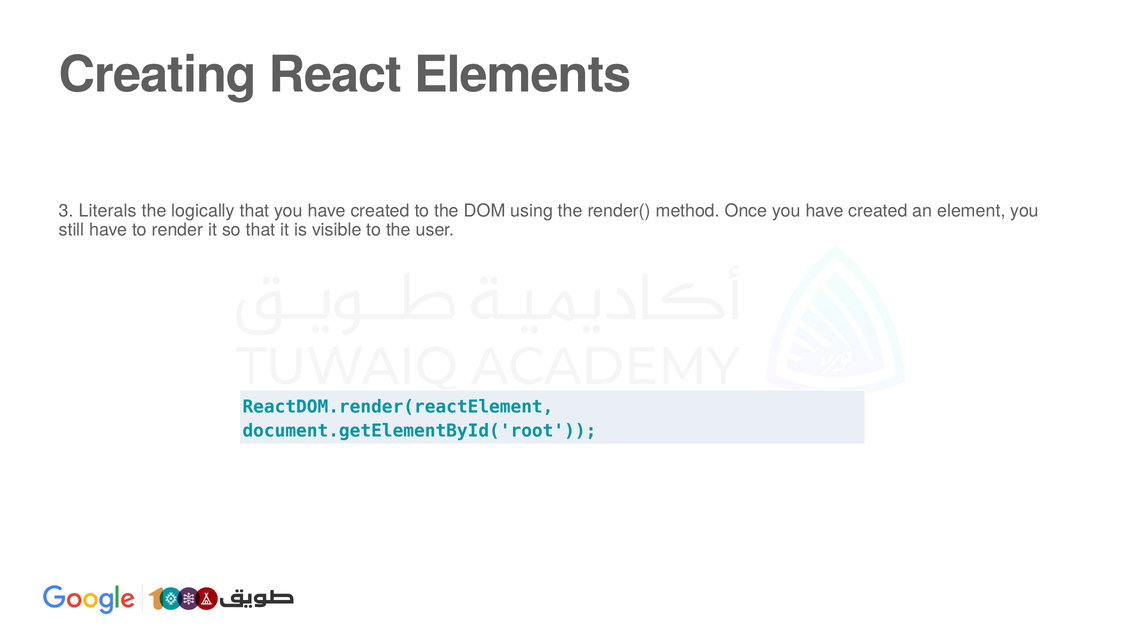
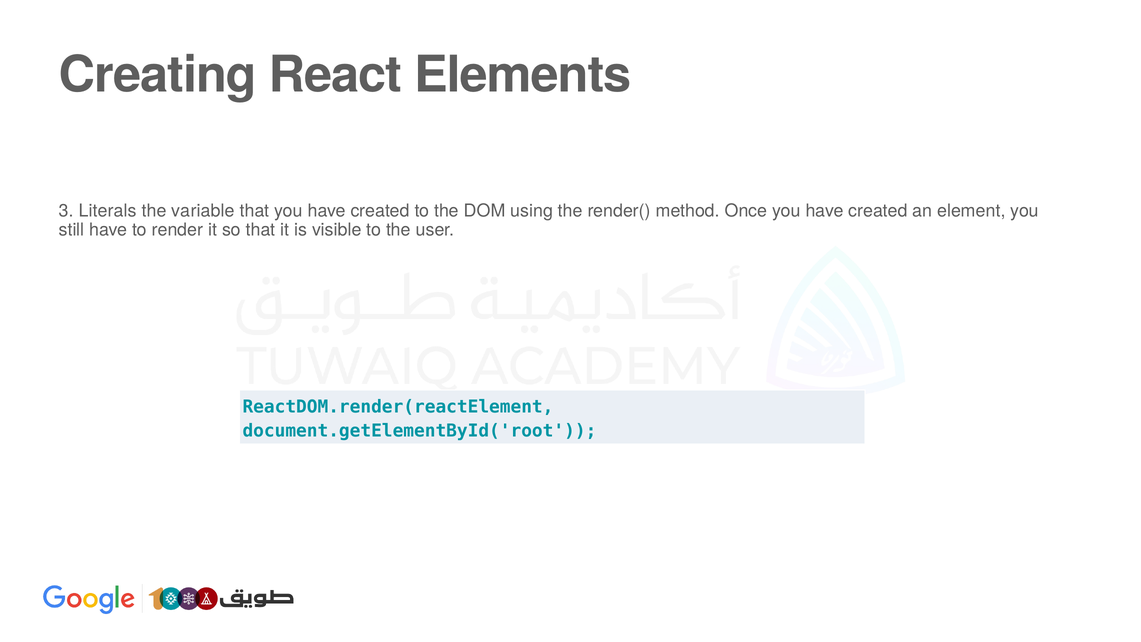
logically: logically -> variable
